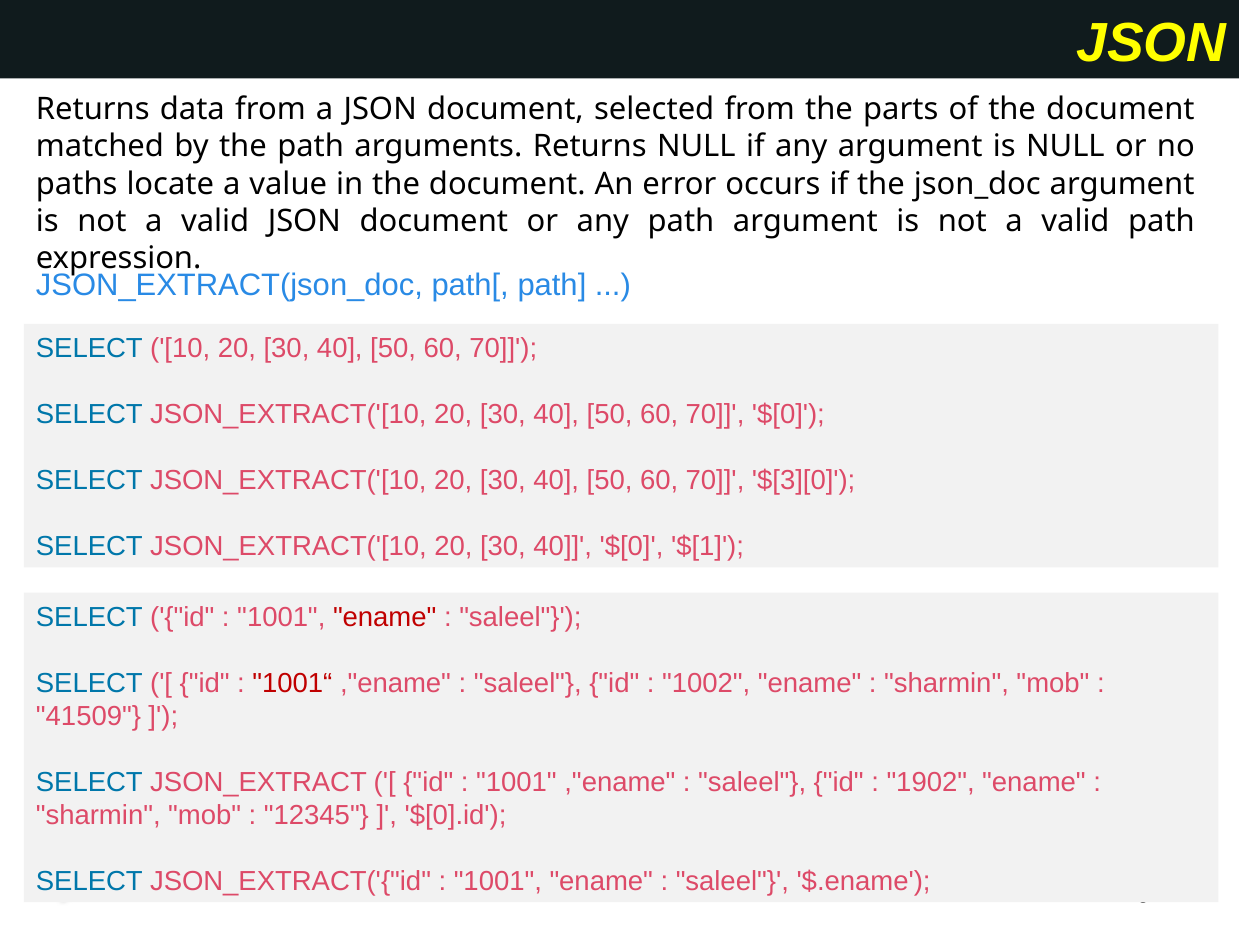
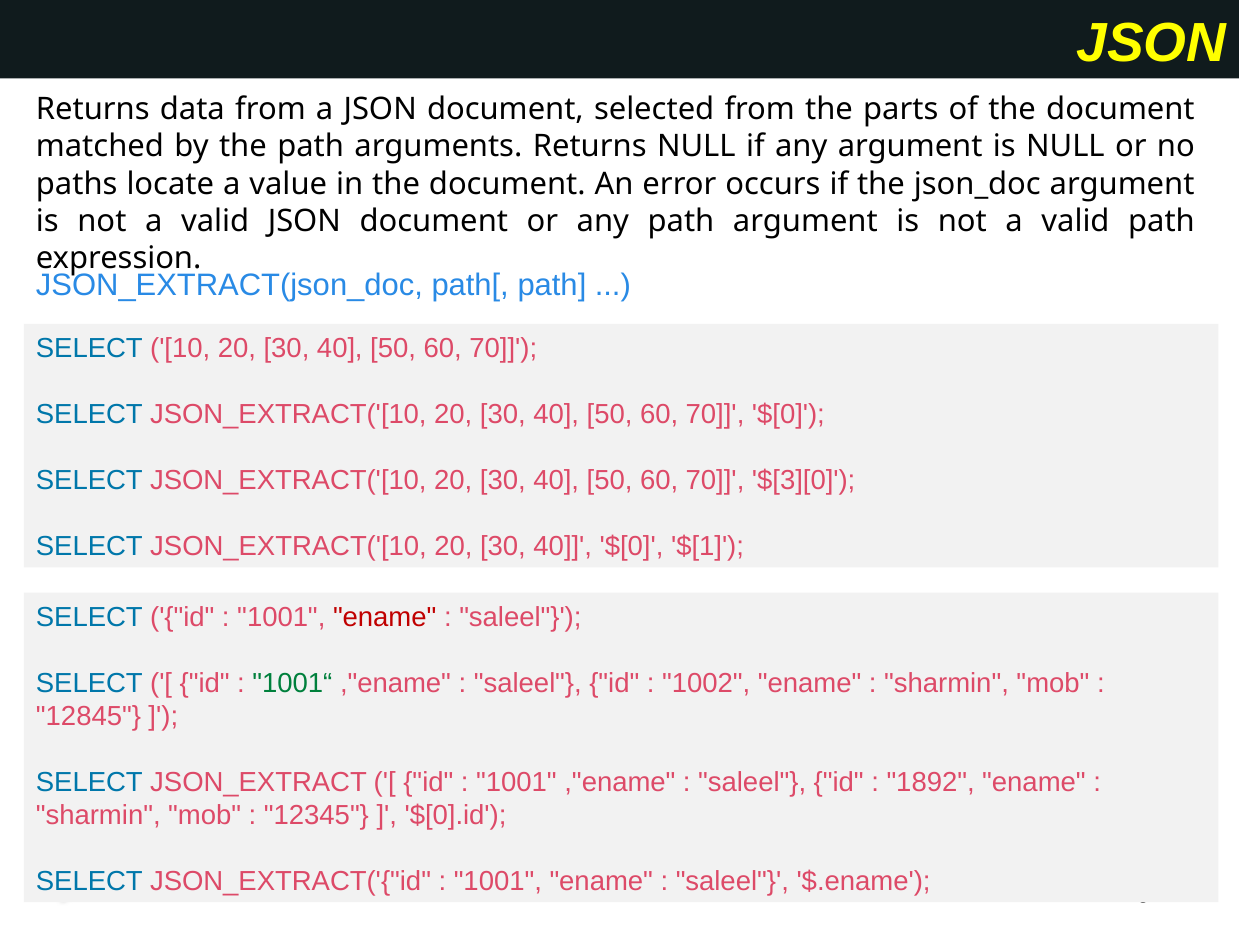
1001“ colour: red -> green
41509: 41509 -> 12845
1902: 1902 -> 1892
